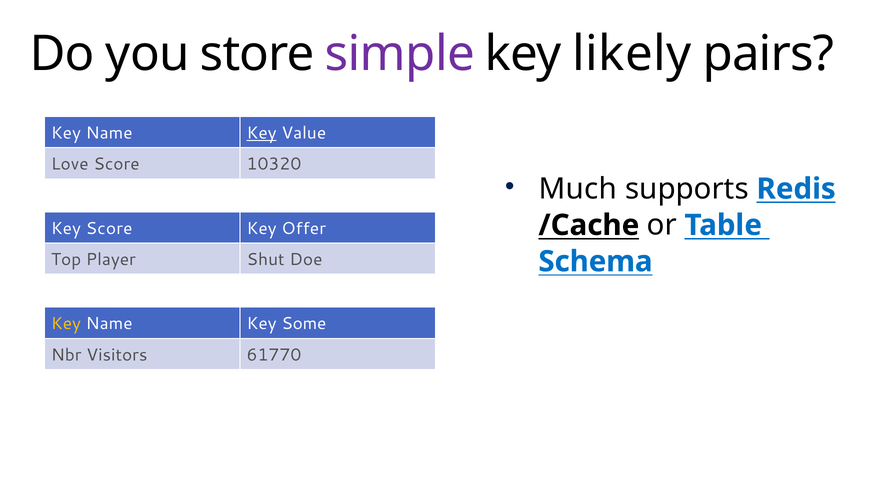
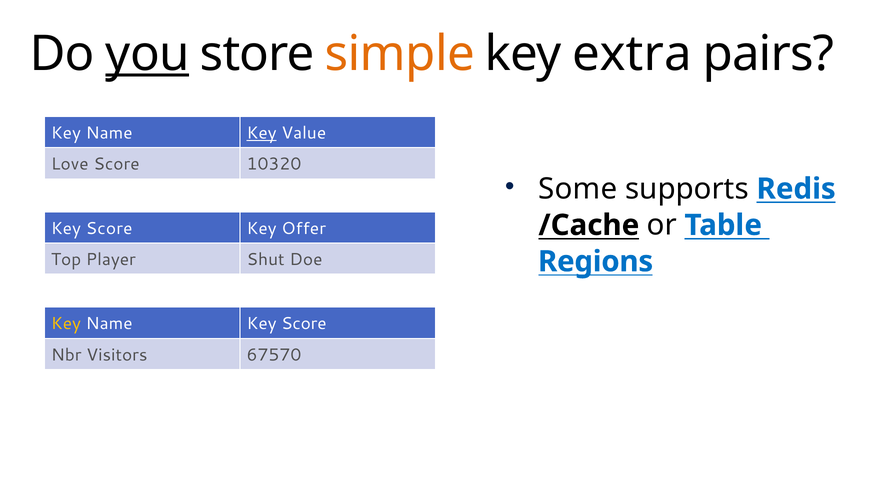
you underline: none -> present
simple colour: purple -> orange
likely: likely -> extra
Much: Much -> Some
Schema: Schema -> Regions
Name Key Some: Some -> Score
61770: 61770 -> 67570
